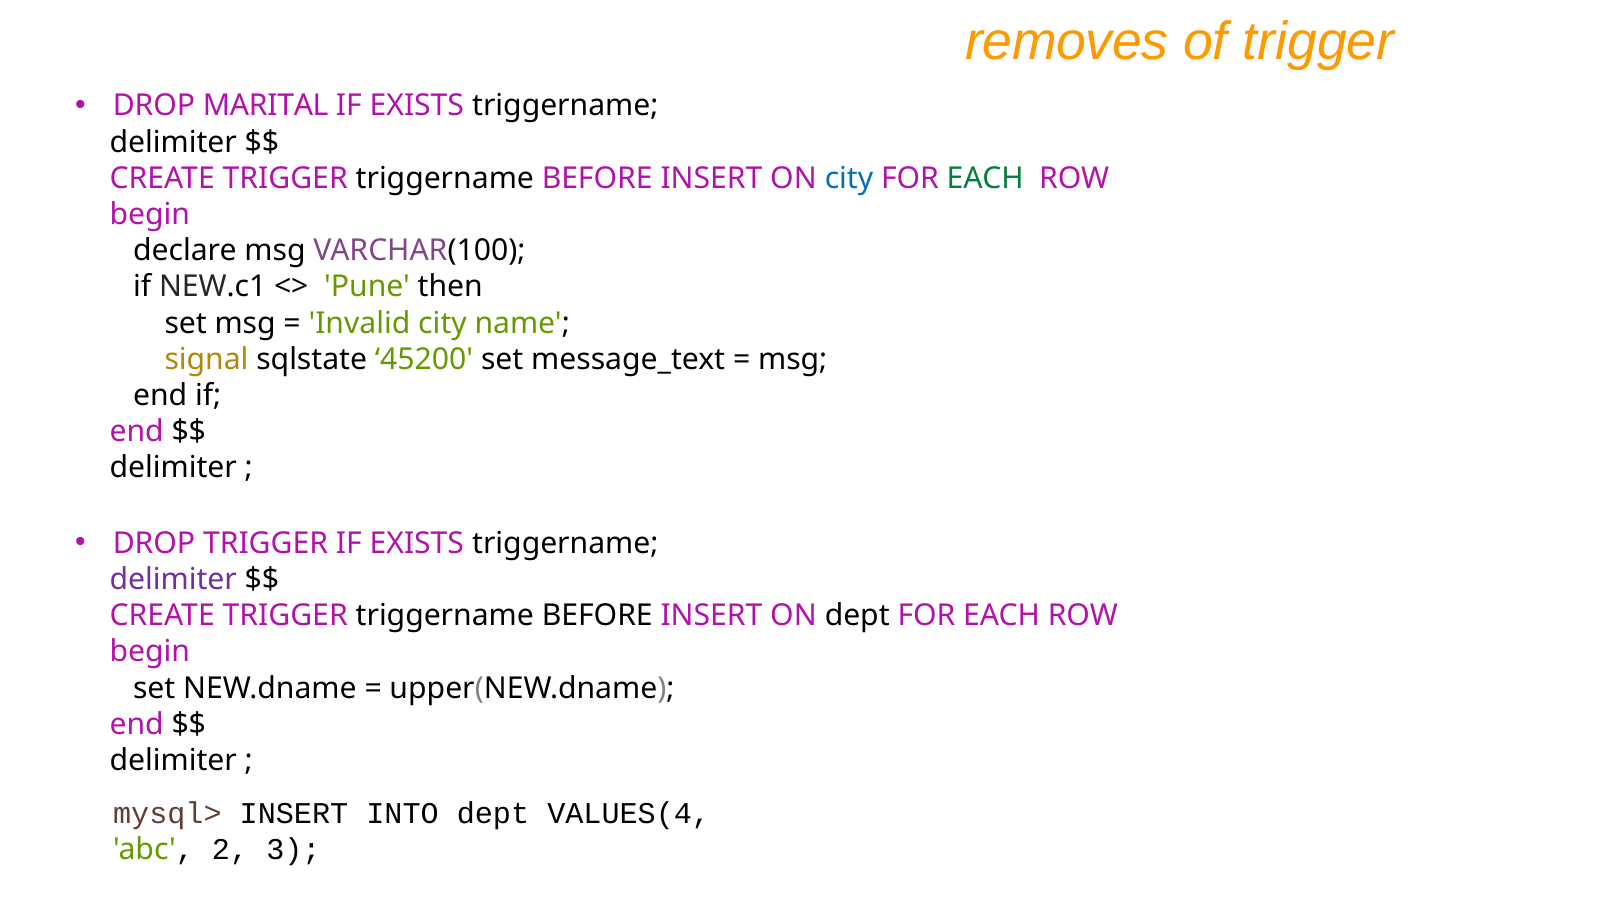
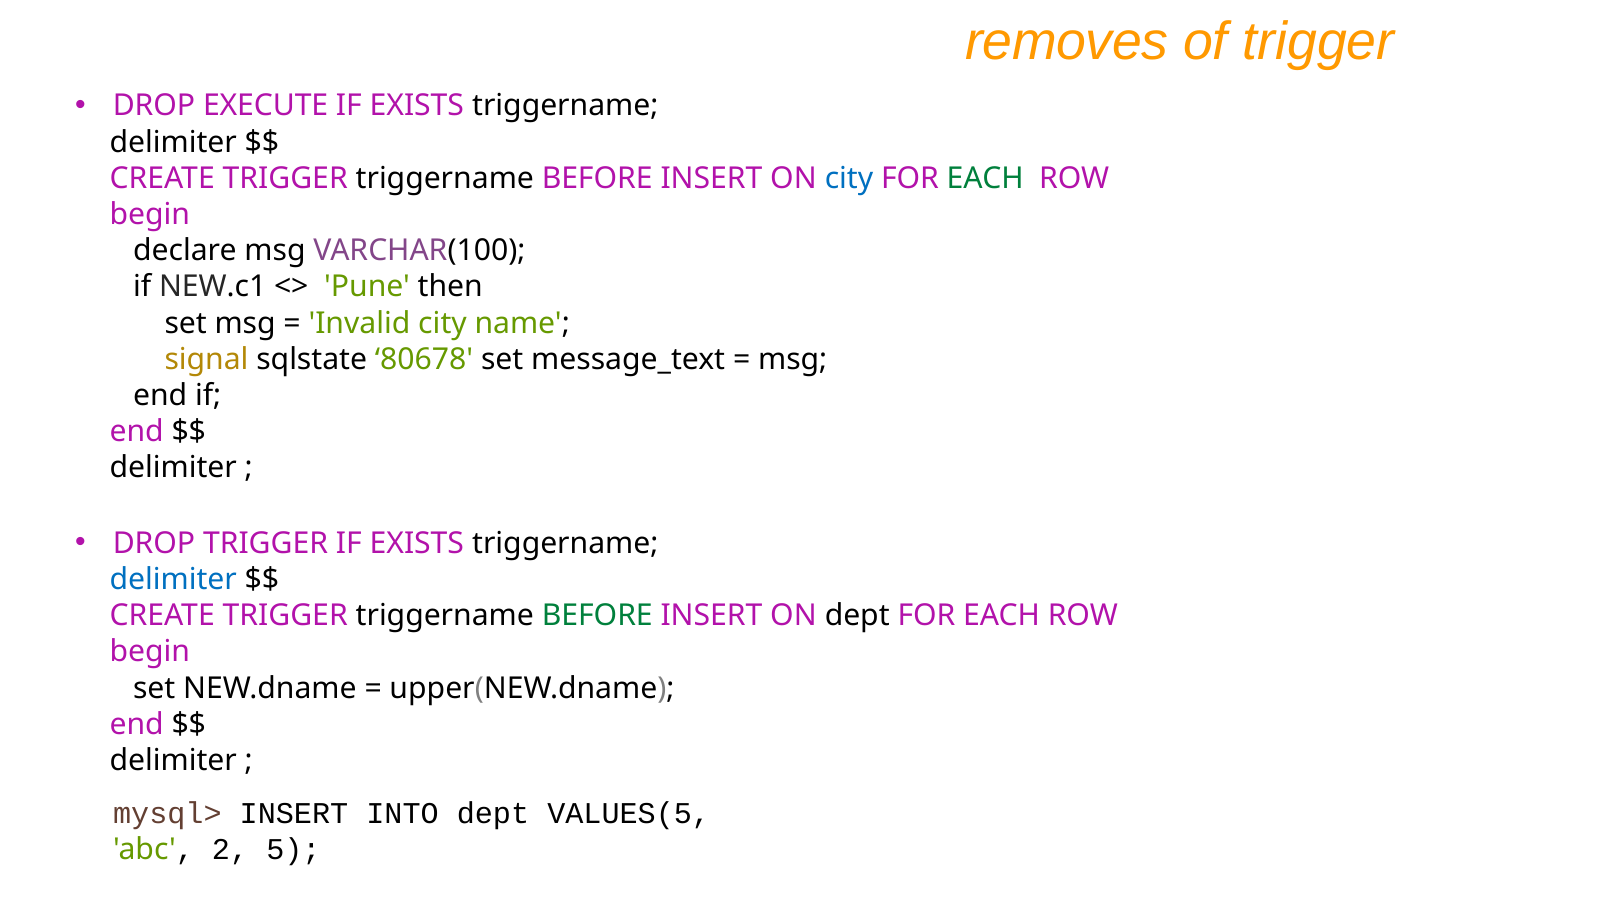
MARITAL: MARITAL -> EXECUTE
45200: 45200 -> 80678
delimiter at (173, 579) colour: purple -> blue
BEFORE at (597, 615) colour: black -> green
VALUES(4: VALUES(4 -> VALUES(5
3: 3 -> 5
